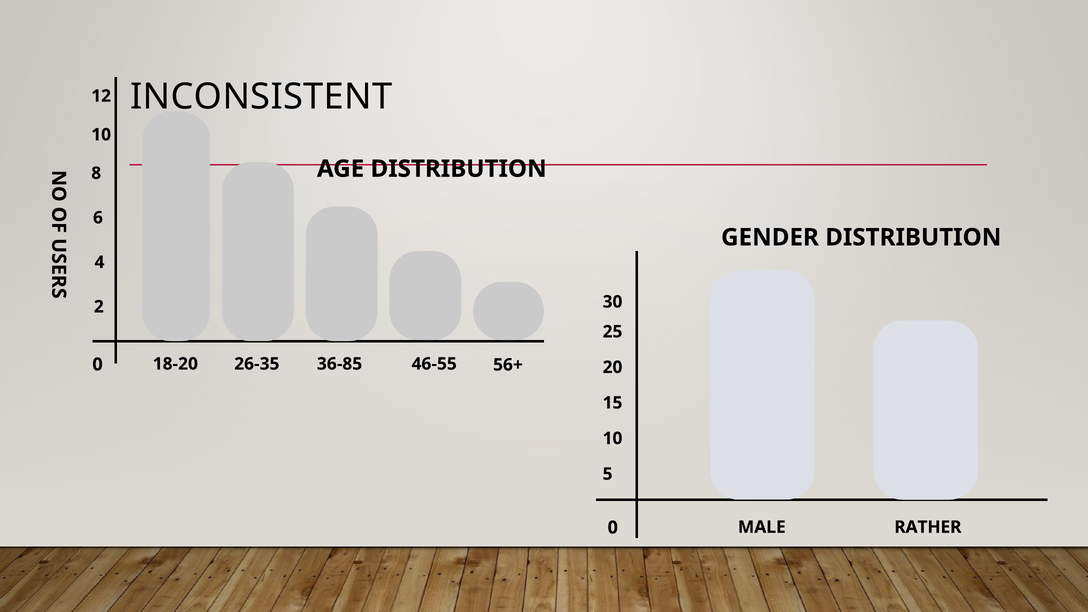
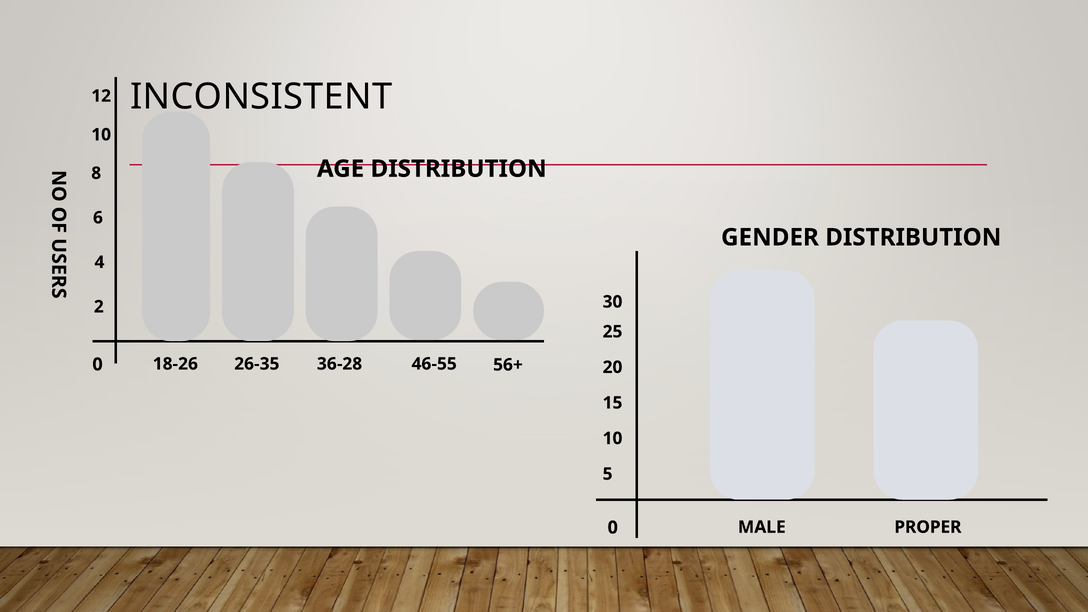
18-20: 18-20 -> 18-26
36-85: 36-85 -> 36-28
RATHER: RATHER -> PROPER
